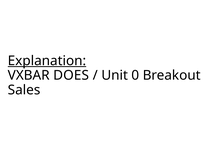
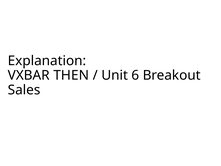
Explanation underline: present -> none
DOES: DOES -> THEN
0: 0 -> 6
